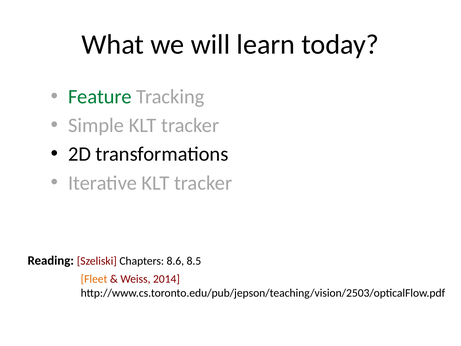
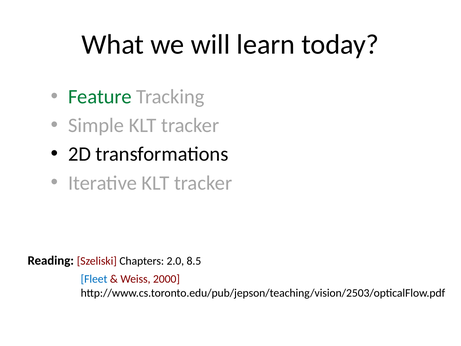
8.6: 8.6 -> 2.0
Fleet colour: orange -> blue
2014: 2014 -> 2000
